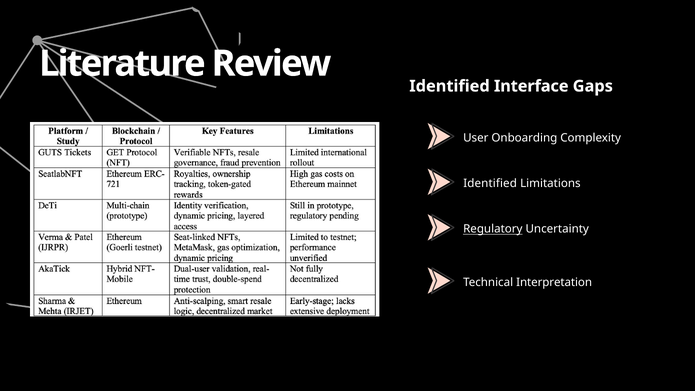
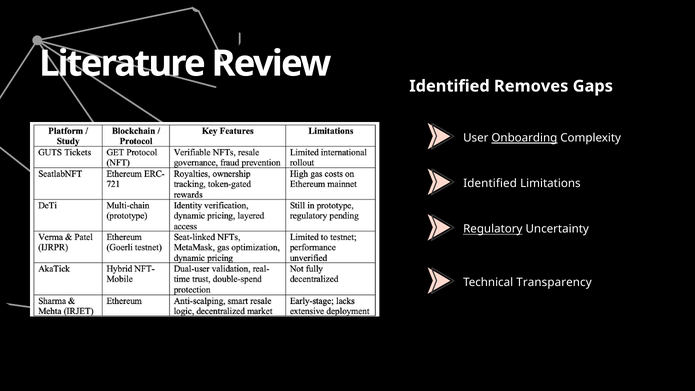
Interface: Interface -> Removes
Onboarding underline: none -> present
Interpretation: Interpretation -> Transparency
